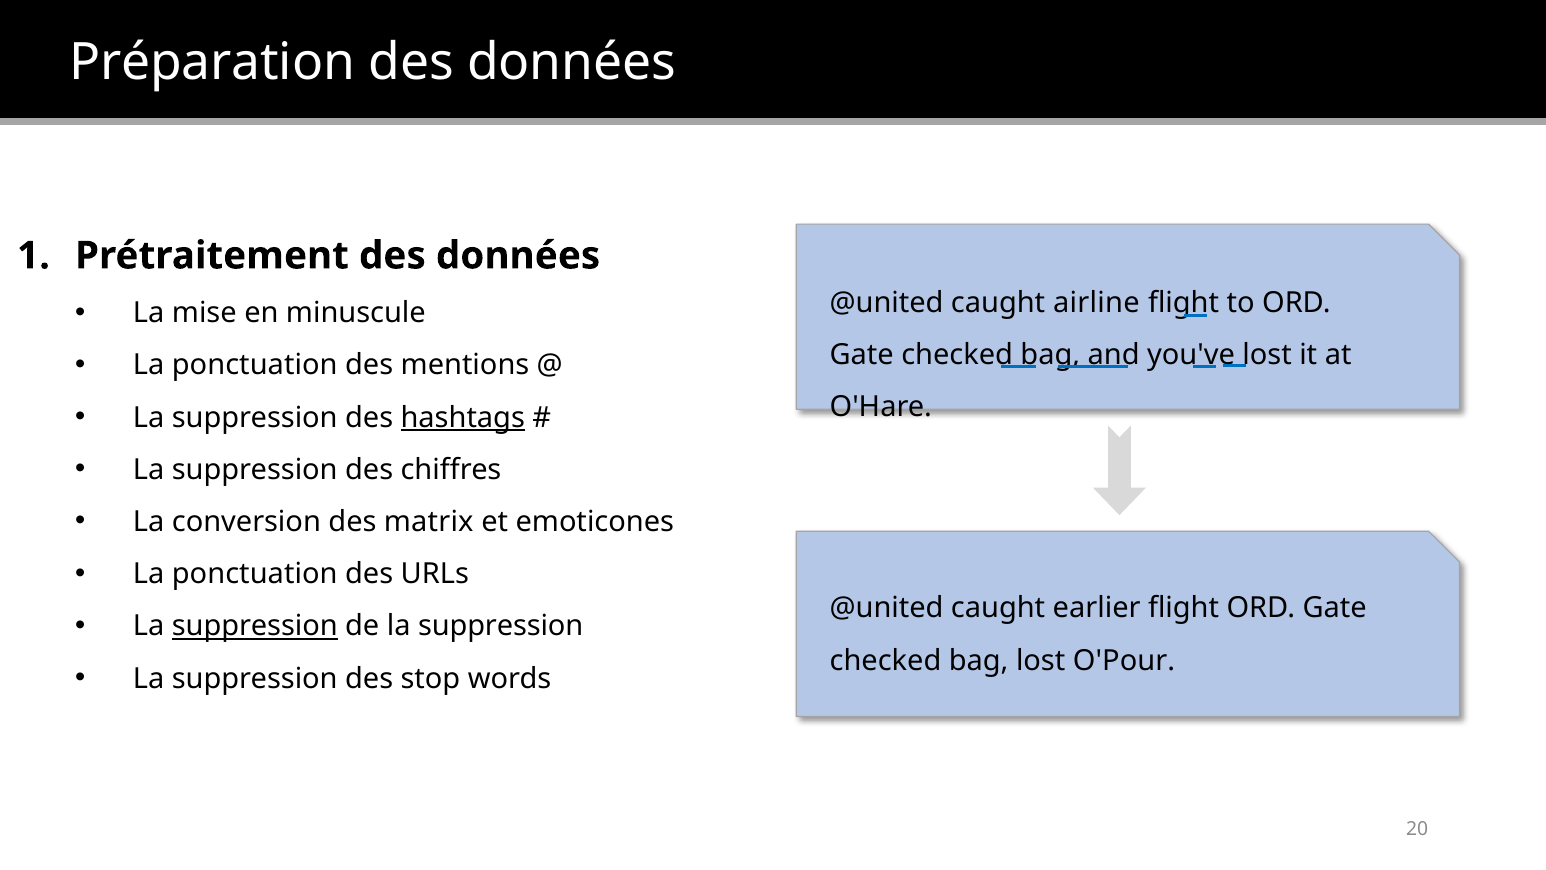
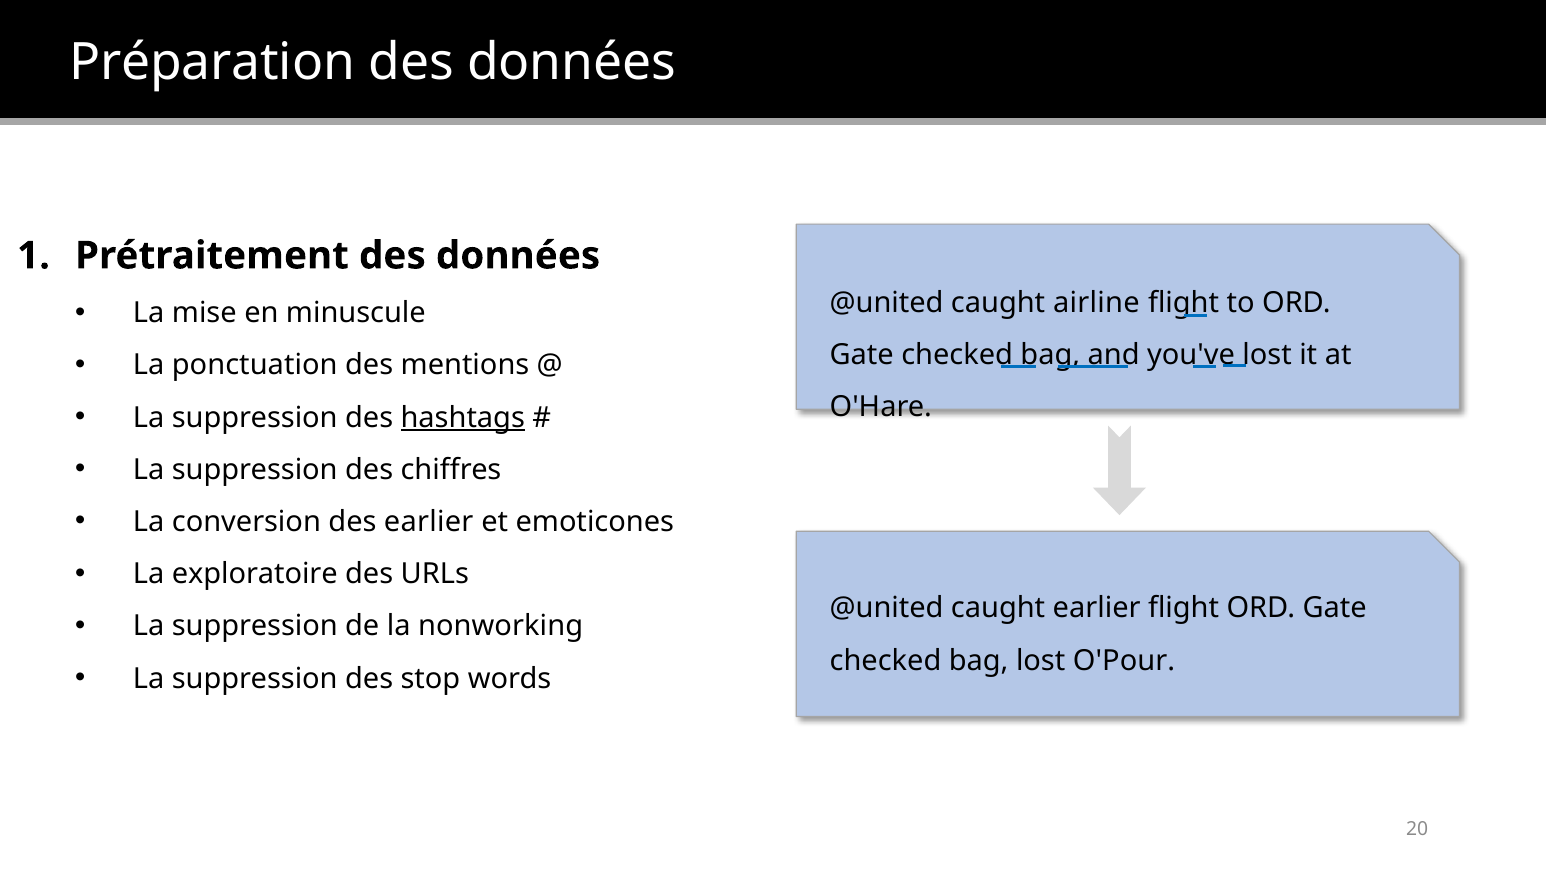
des matrix: matrix -> earlier
ponctuation at (255, 574): ponctuation -> exploratoire
suppression at (255, 626) underline: present -> none
de la suppression: suppression -> nonworking
